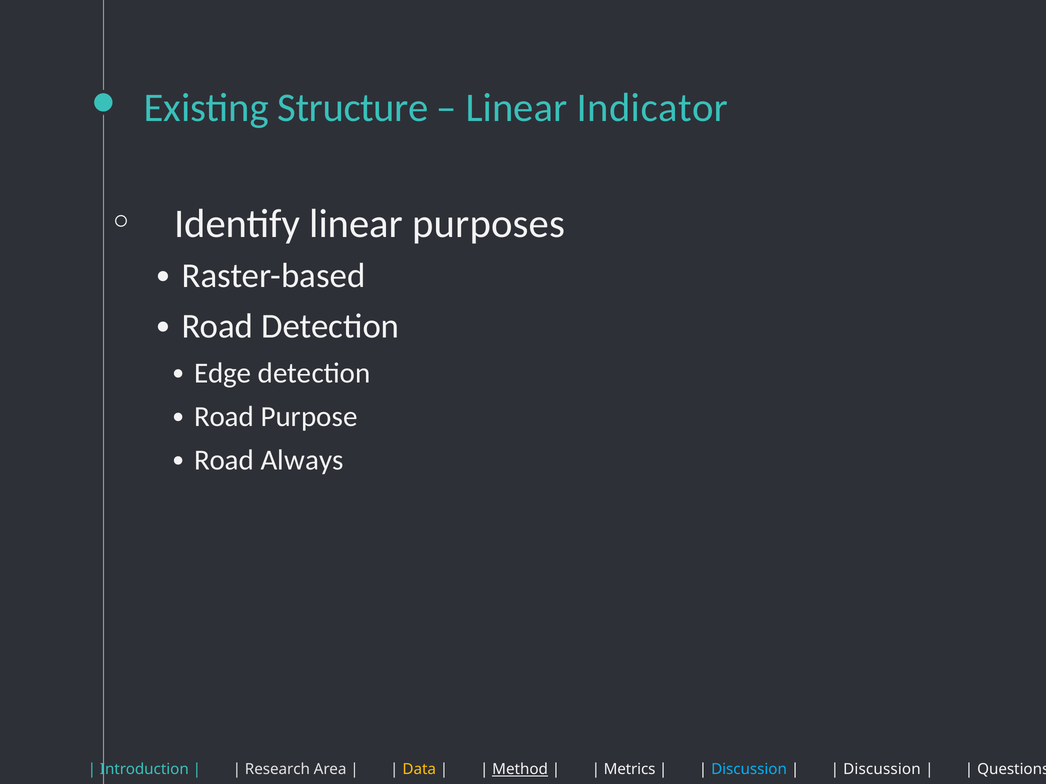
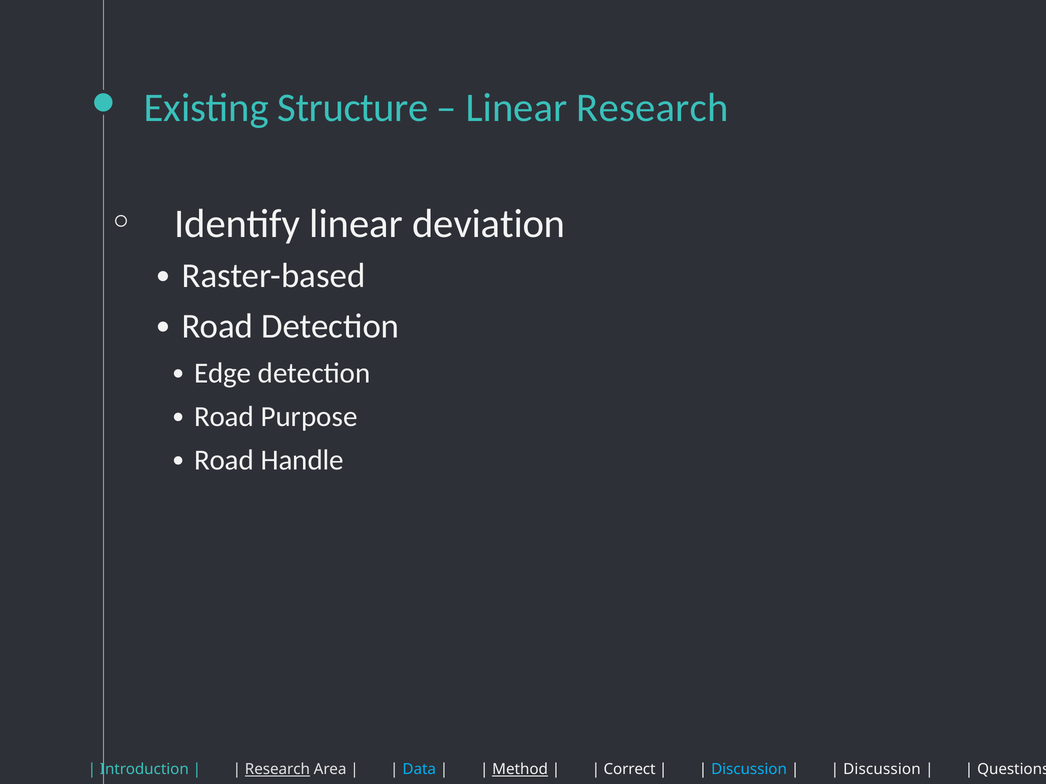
Linear Indicator: Indicator -> Research
purposes: purposes -> deviation
Always: Always -> Handle
Research at (277, 770) underline: none -> present
Data colour: yellow -> light blue
Metrics: Metrics -> Correct
